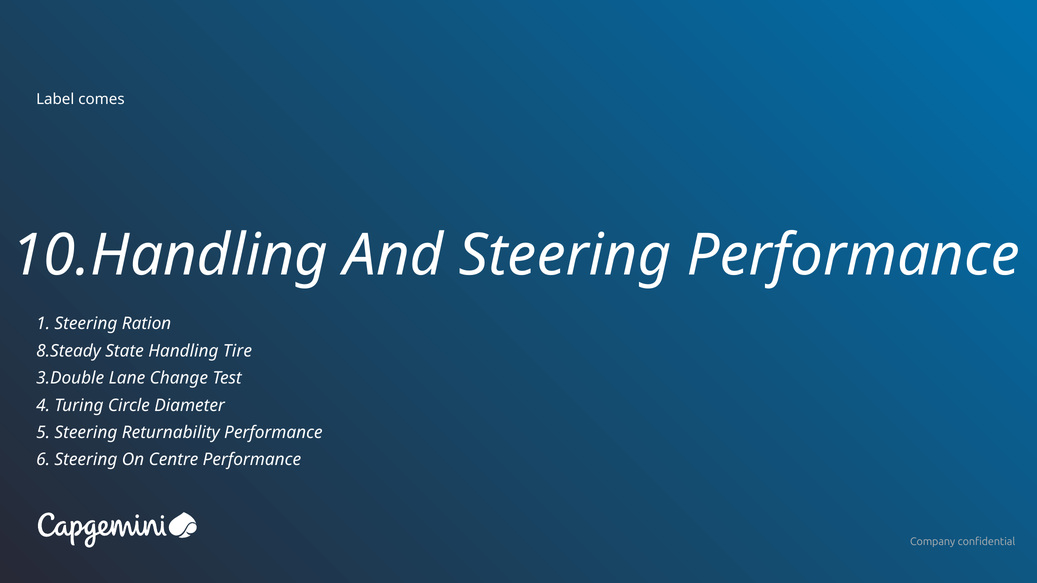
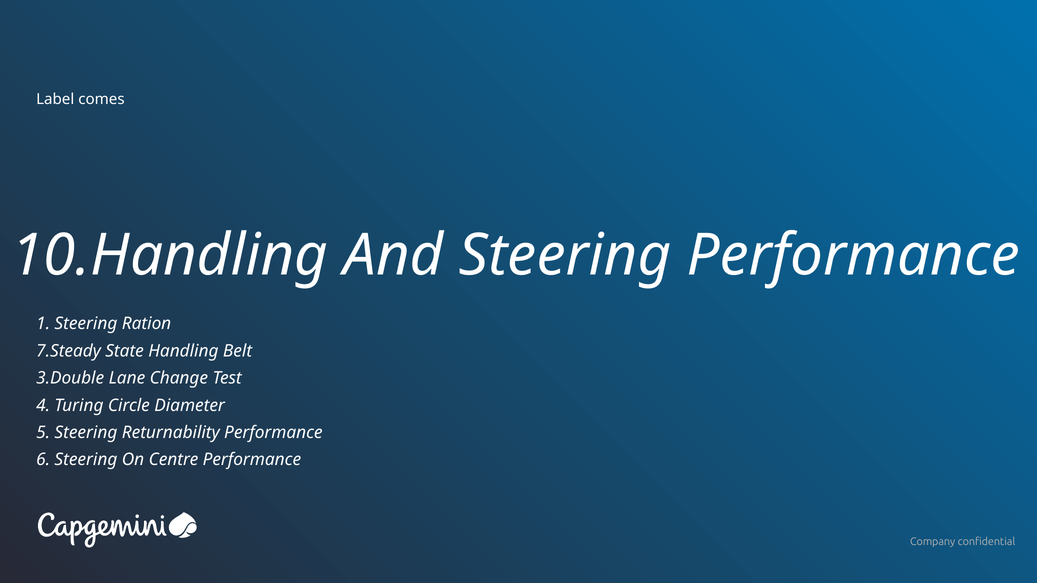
8.Steady: 8.Steady -> 7.Steady
Tire: Tire -> Belt
